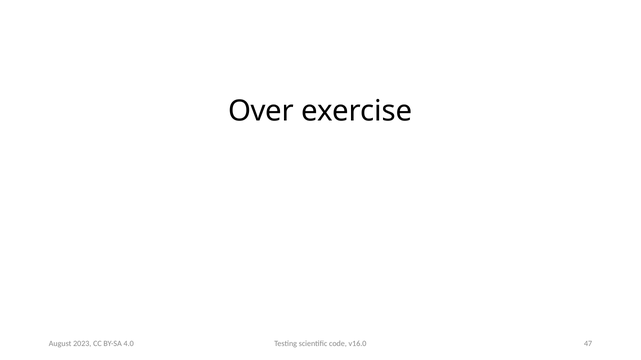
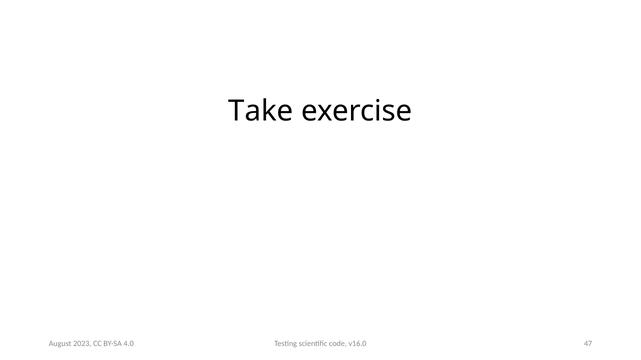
Over: Over -> Take
